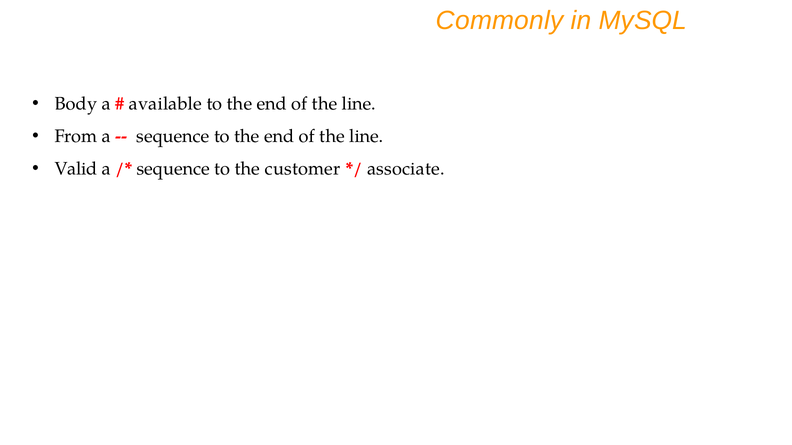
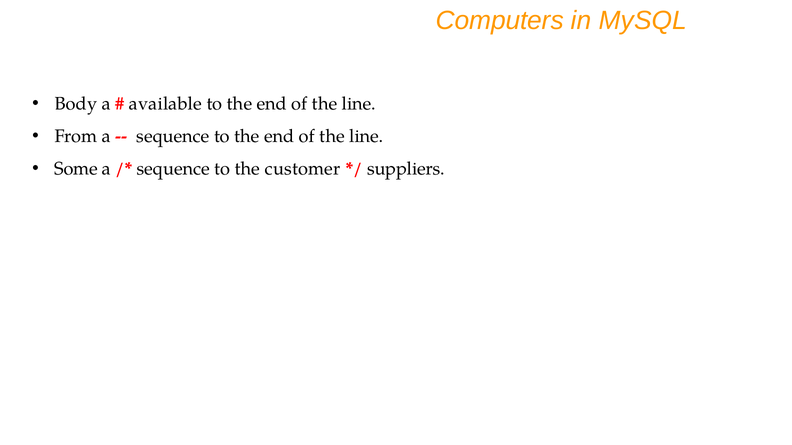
Commonly: Commonly -> Computers
Valid: Valid -> Some
associate: associate -> suppliers
